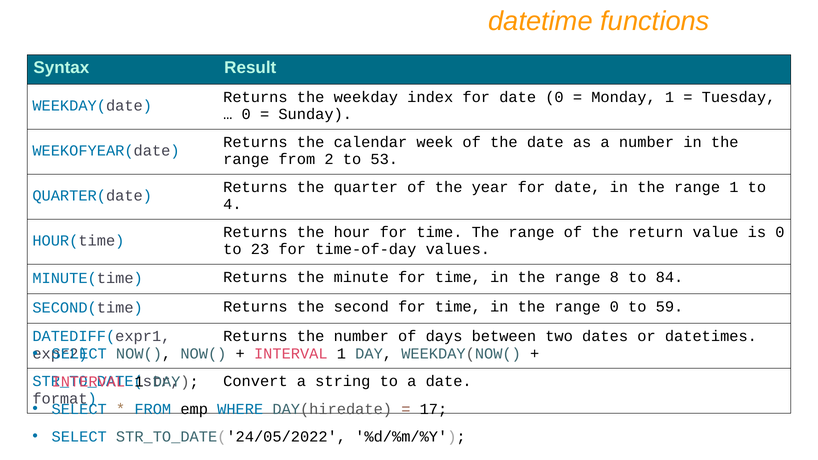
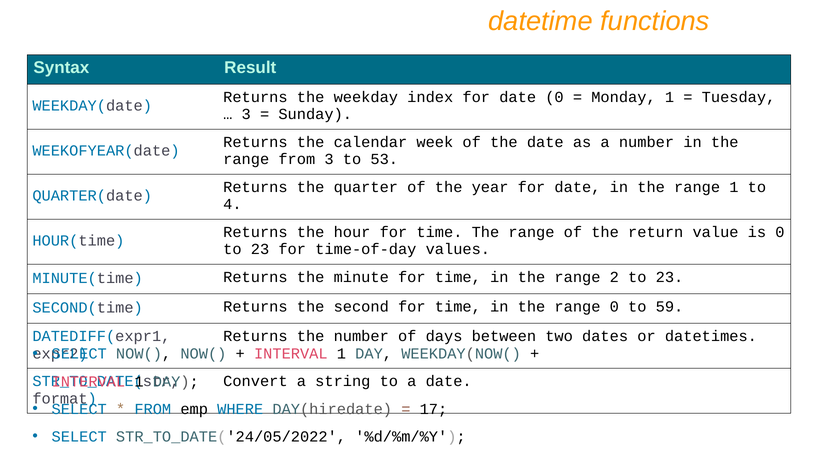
0 at (246, 114): 0 -> 3
from 2: 2 -> 3
8: 8 -> 2
84 at (670, 277): 84 -> 23
